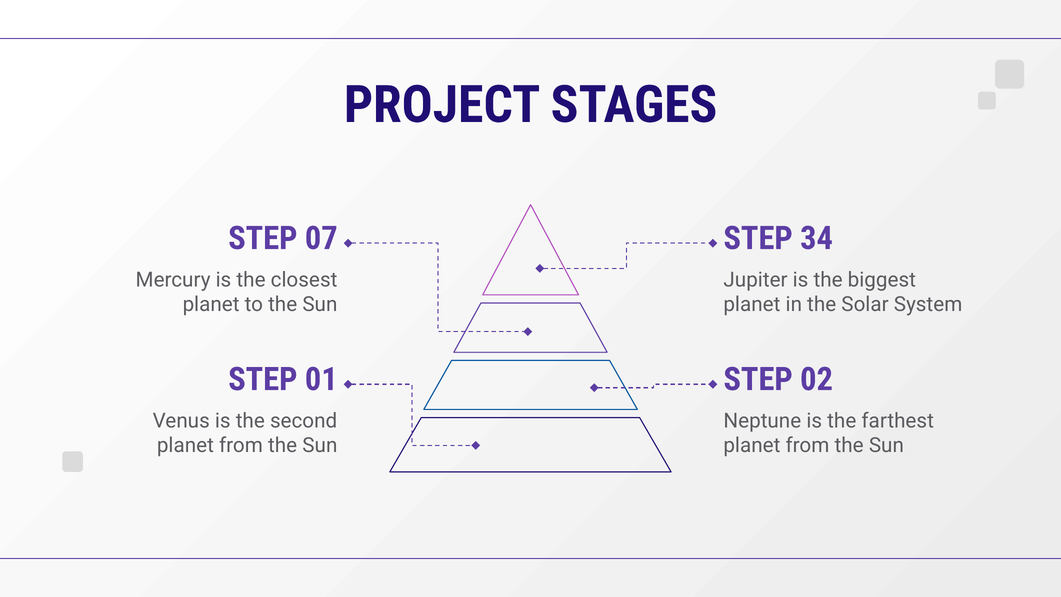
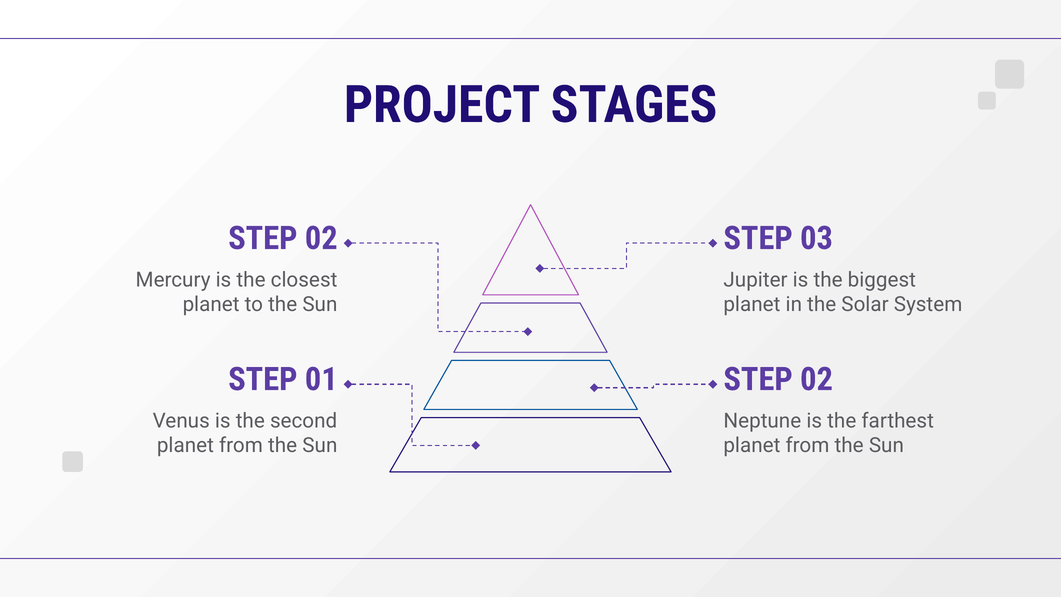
07 at (321, 238): 07 -> 02
34: 34 -> 03
